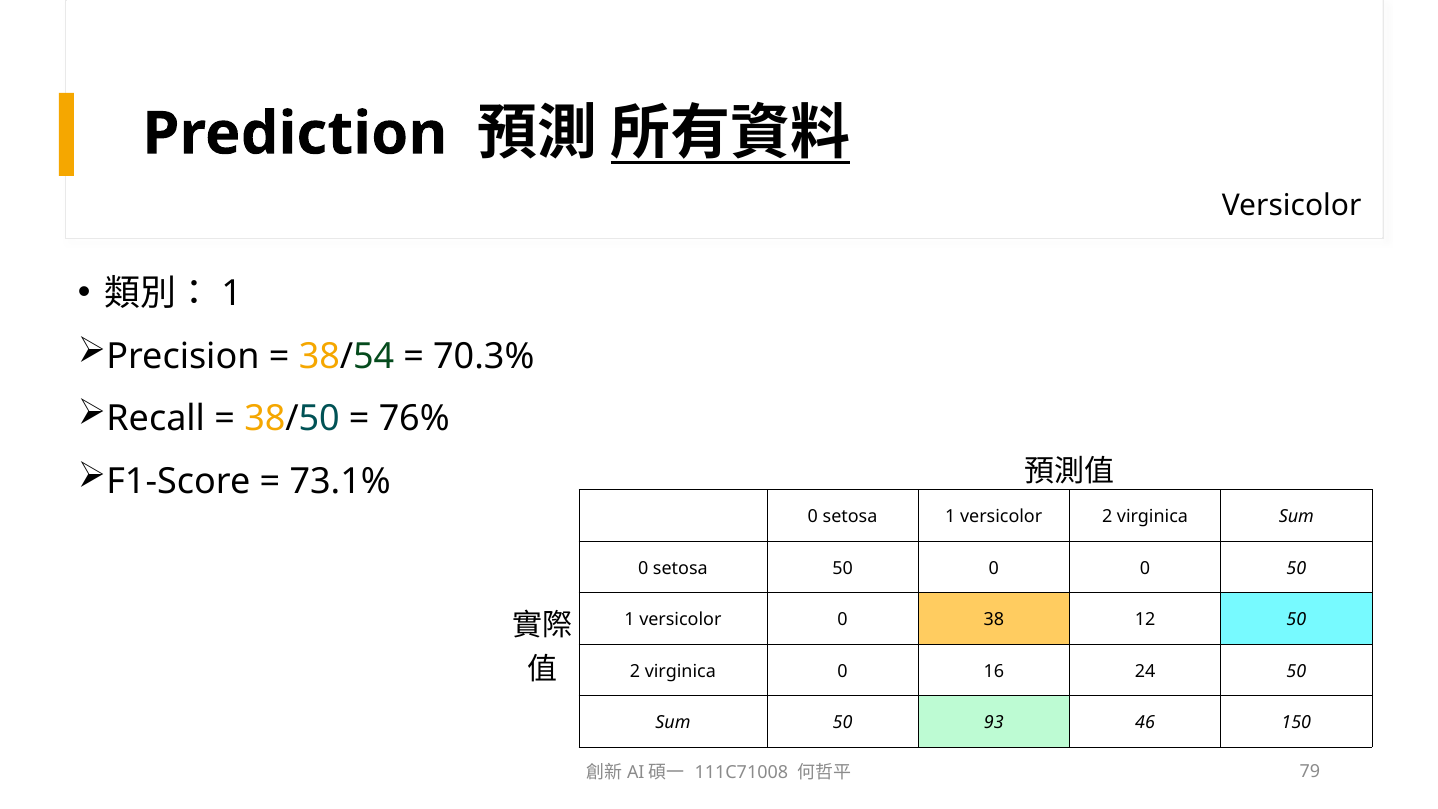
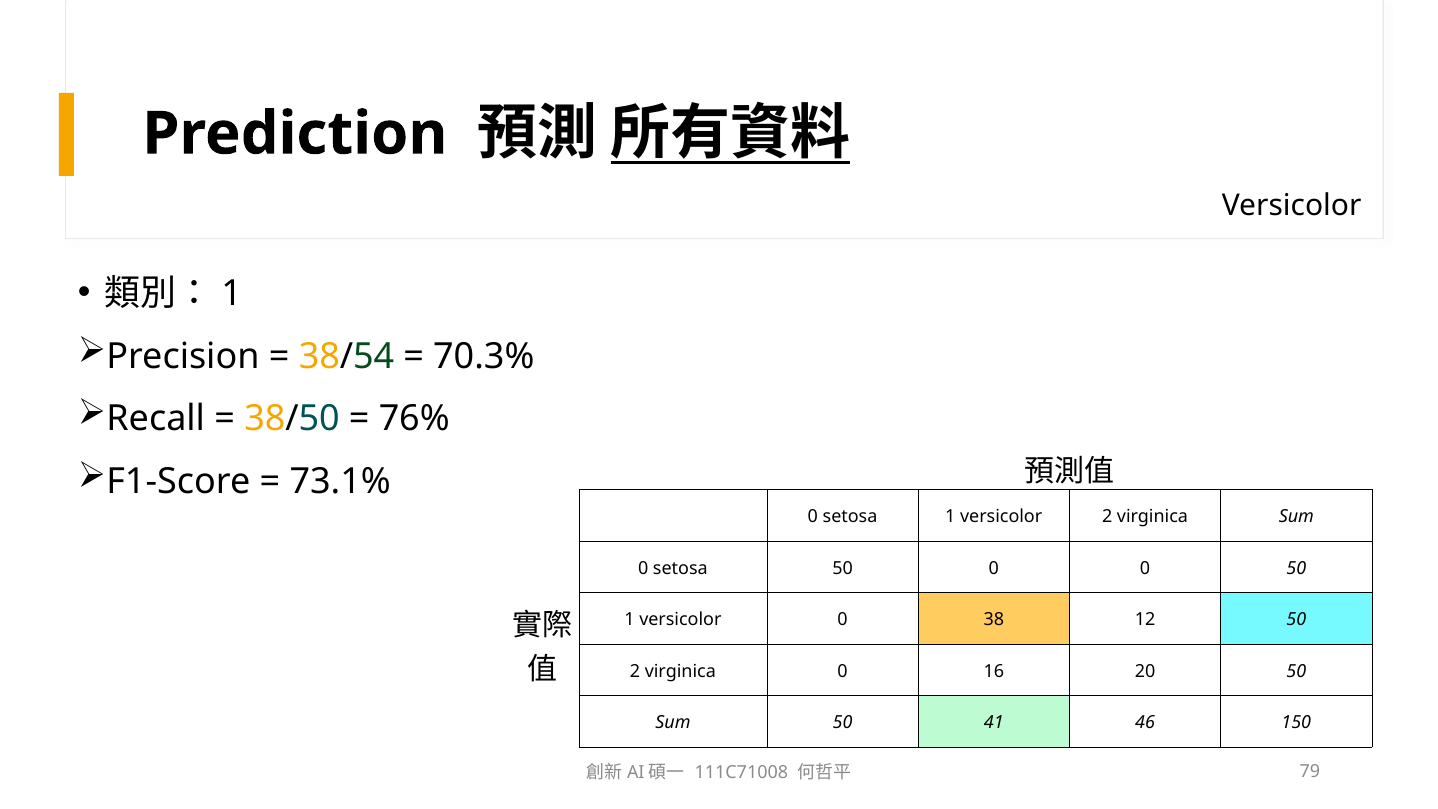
24: 24 -> 20
93: 93 -> 41
